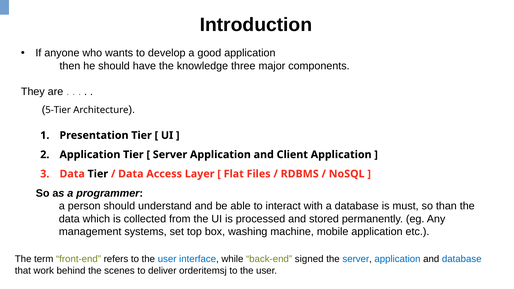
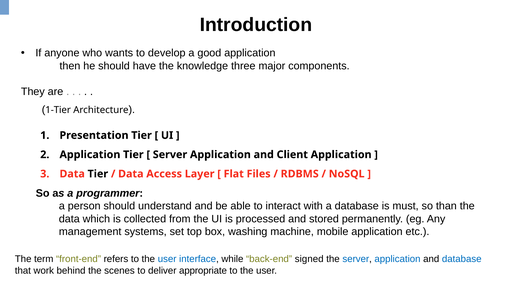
5-Tier: 5-Tier -> 1-Tier
orderitemsj: orderitemsj -> appropriate
